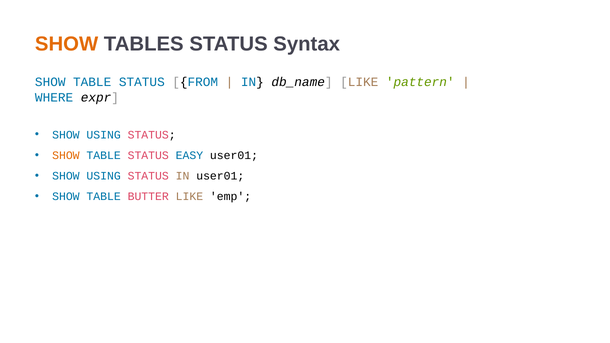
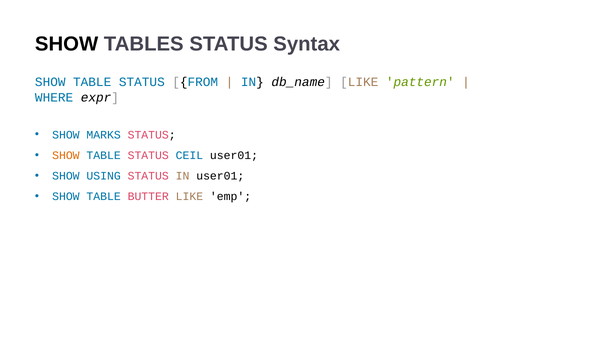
SHOW at (67, 44) colour: orange -> black
USING at (104, 135): USING -> MARKS
EASY: EASY -> CEIL
